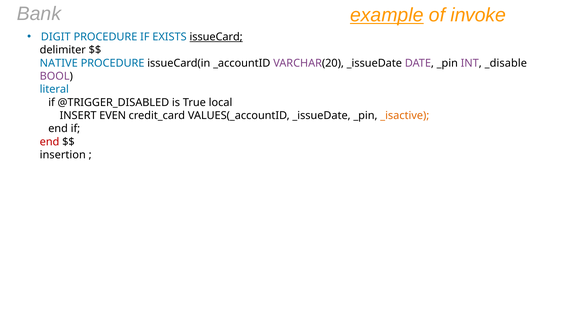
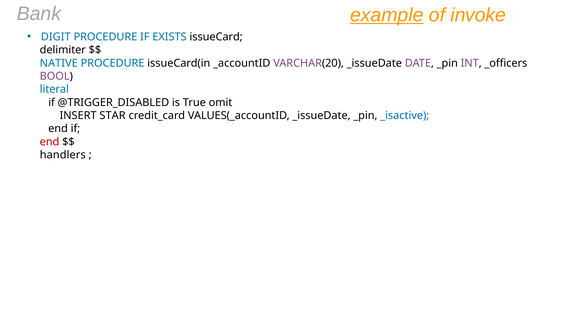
issueCard underline: present -> none
_disable: _disable -> _officers
local: local -> omit
EVEN: EVEN -> STAR
_isactive colour: orange -> blue
insertion: insertion -> handlers
